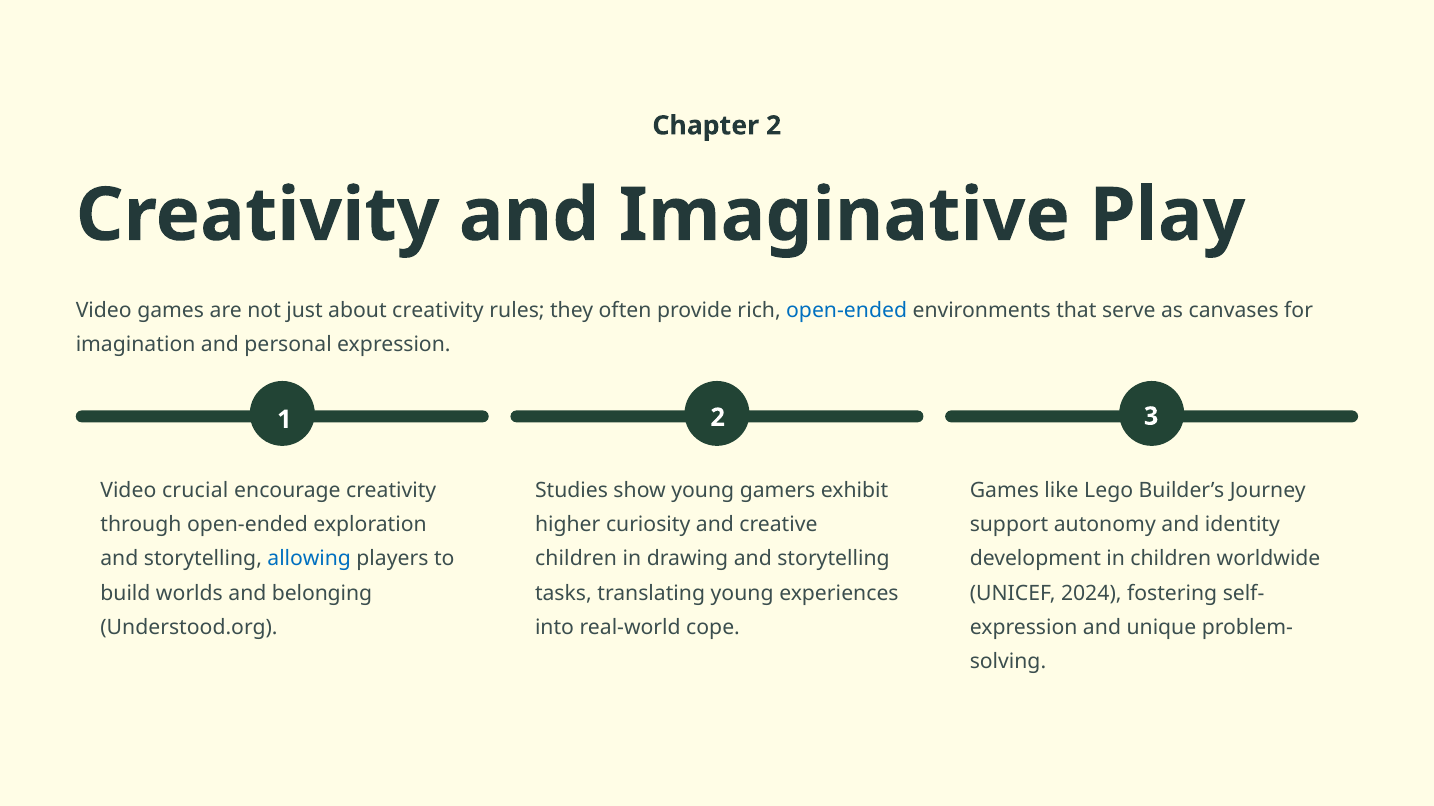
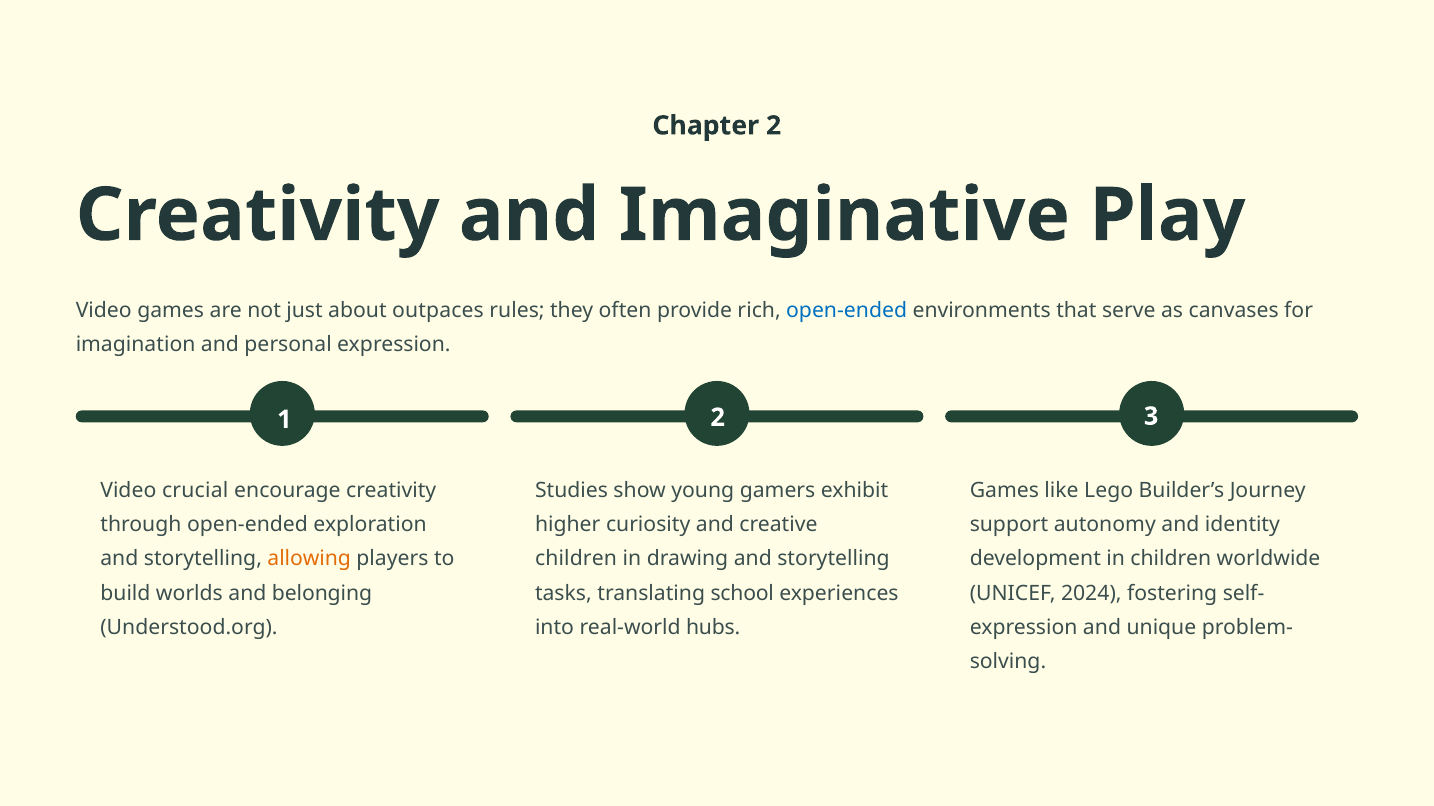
about creativity: creativity -> outpaces
allowing colour: blue -> orange
translating young: young -> school
cope: cope -> hubs
